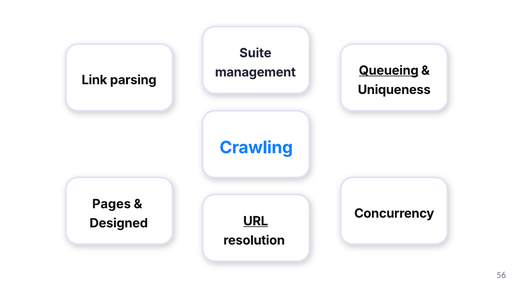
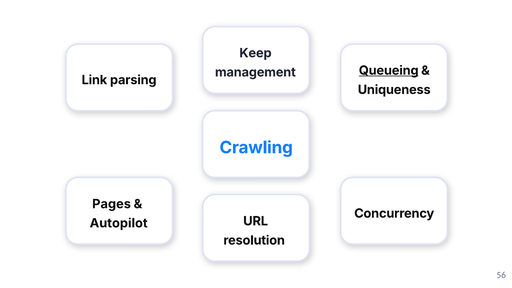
Suite: Suite -> Keep
URL underline: present -> none
Designed: Designed -> Autopilot
